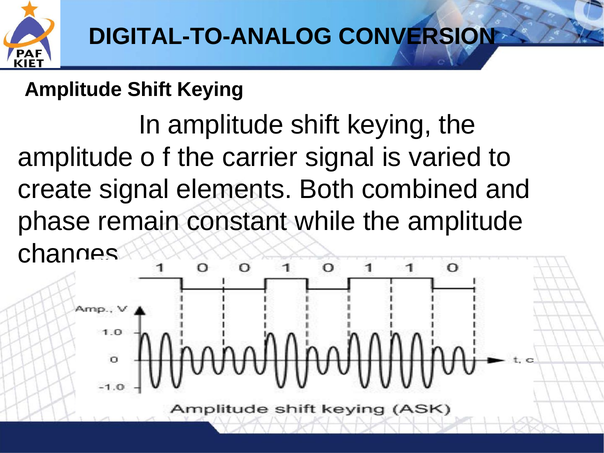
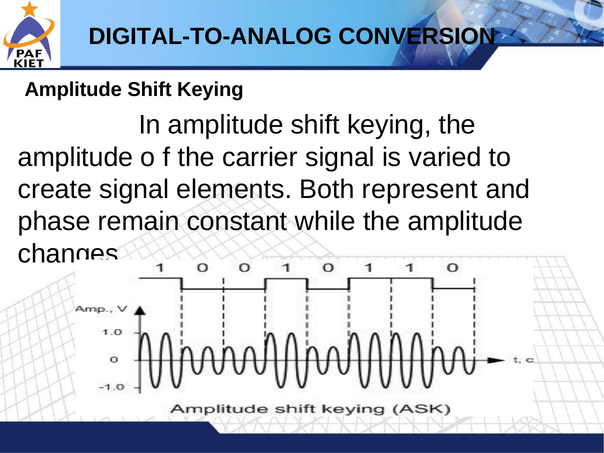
combined: combined -> represent
